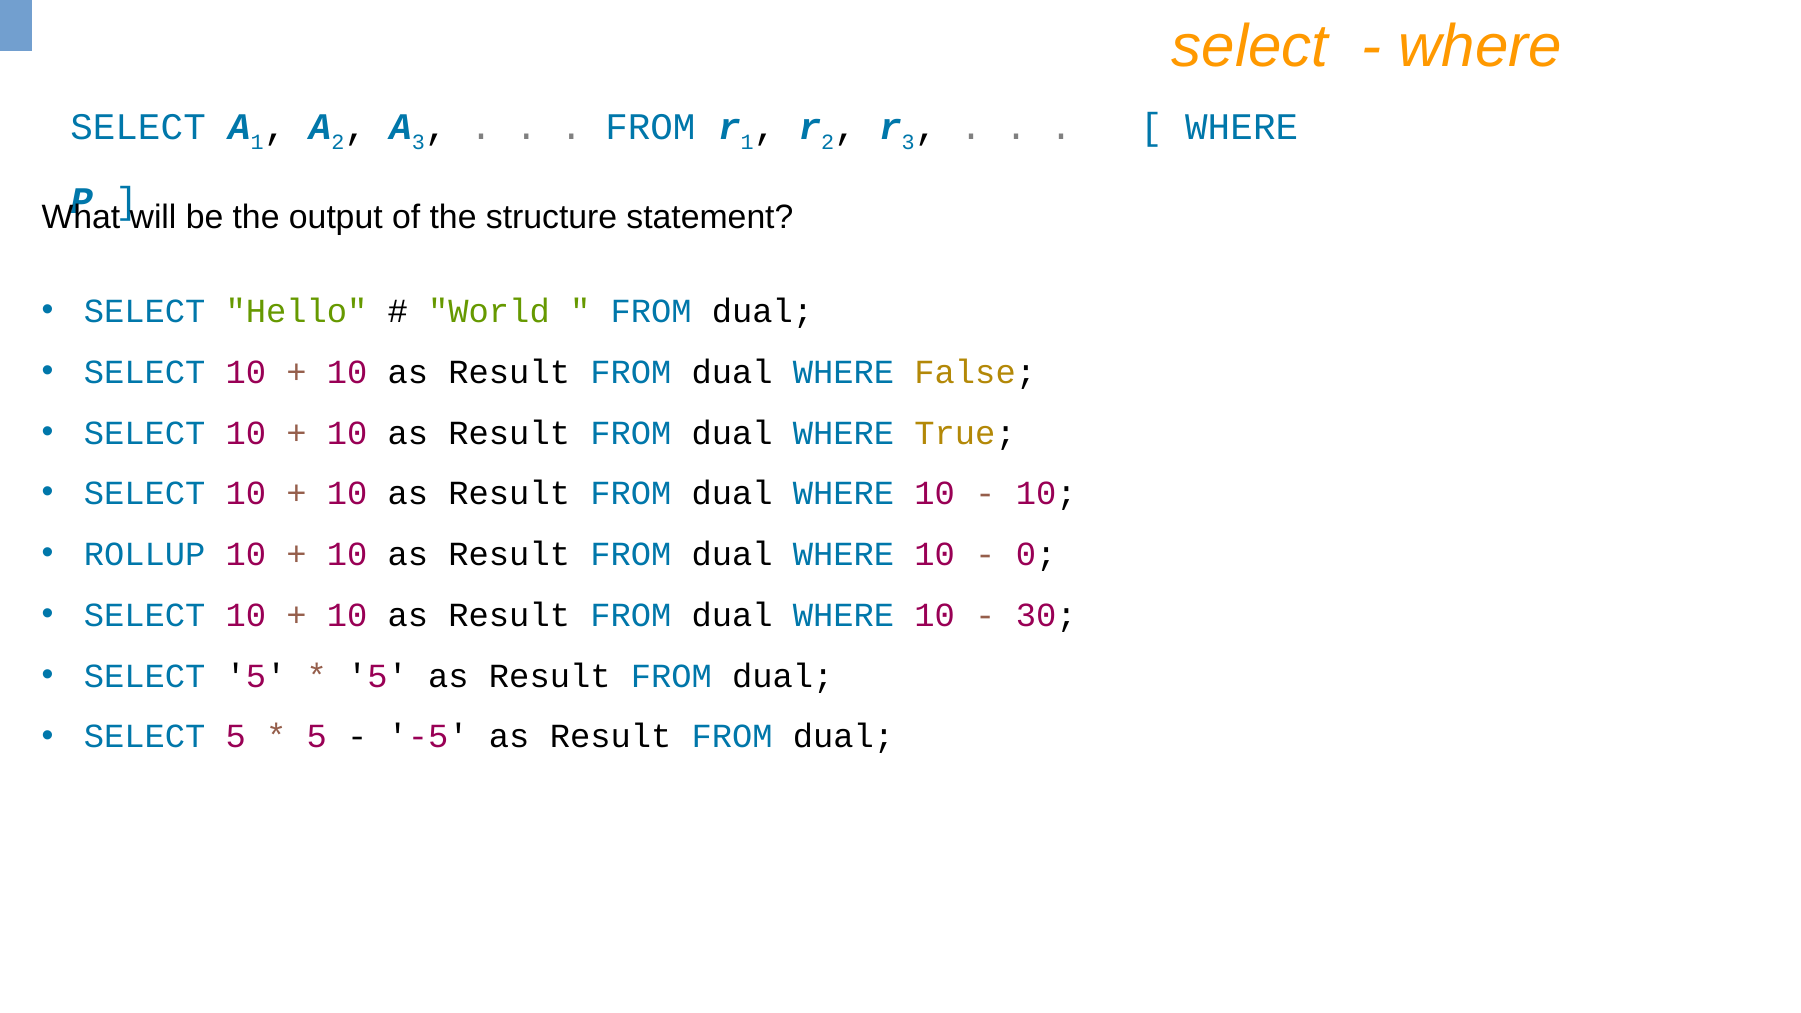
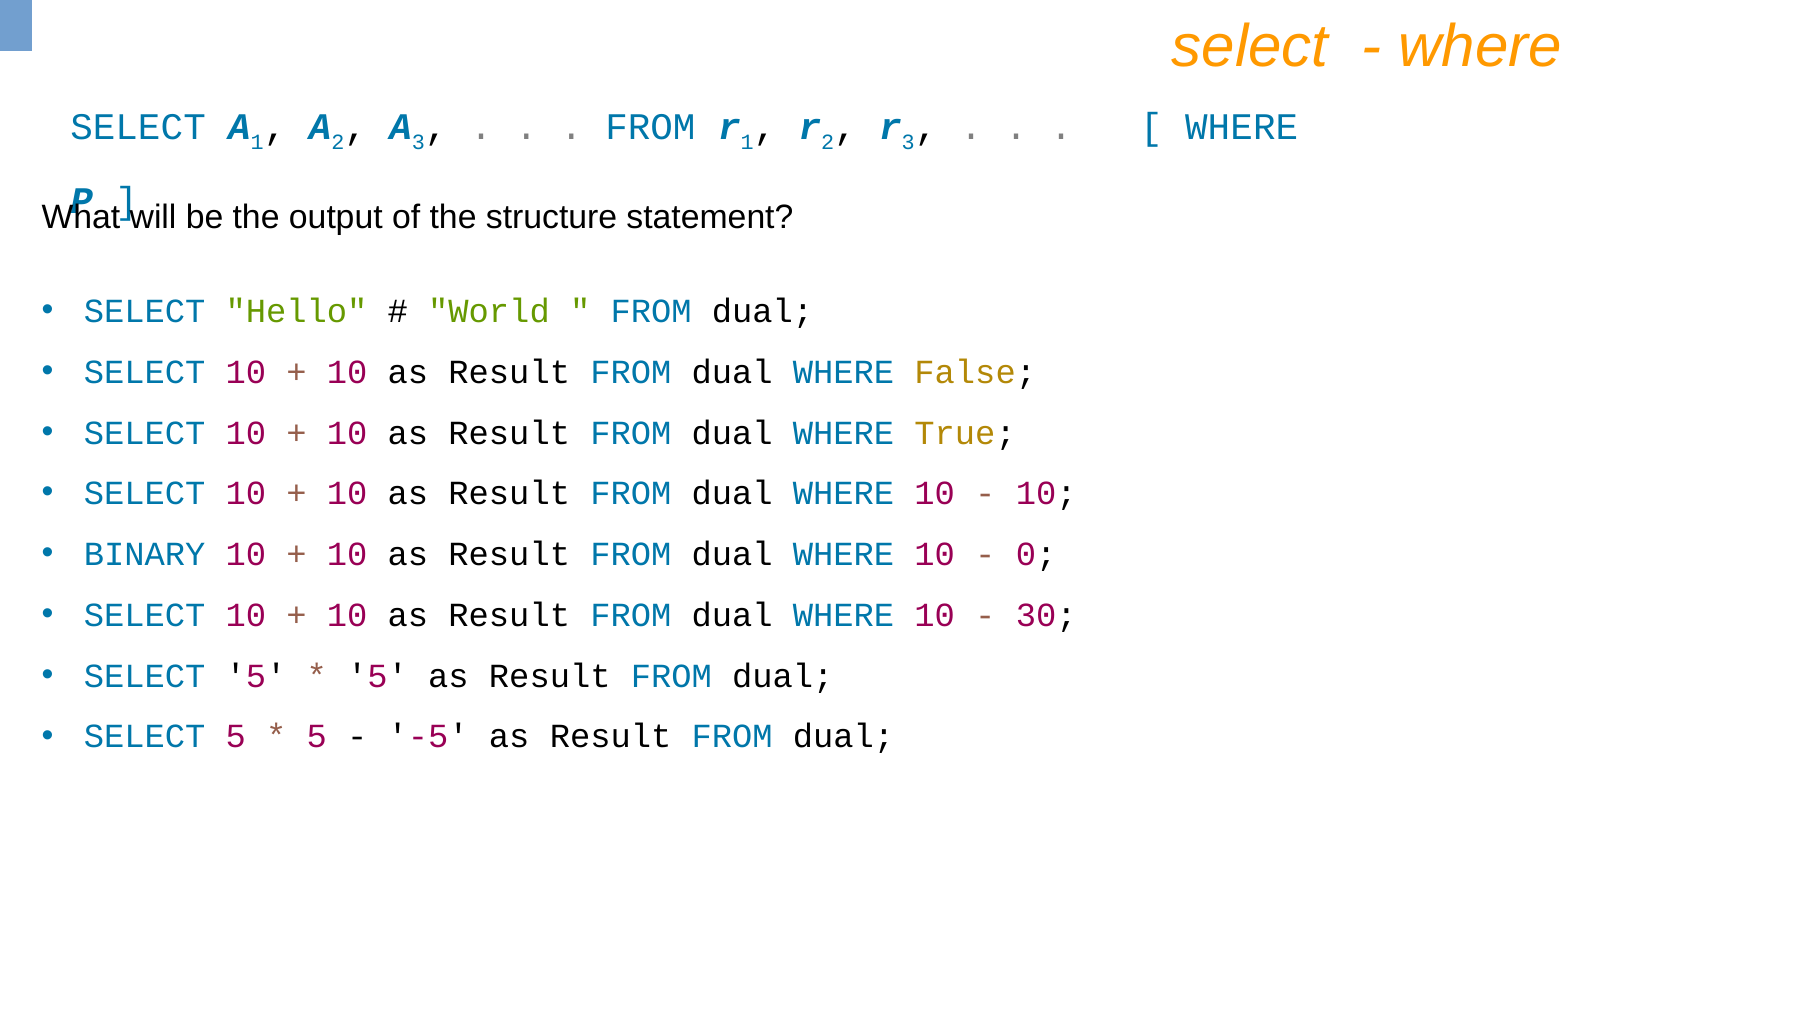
ROLLUP: ROLLUP -> BINARY
